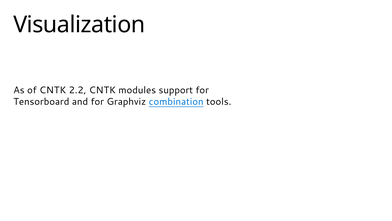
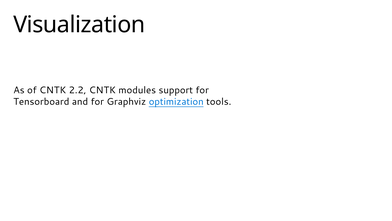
combination: combination -> optimization
